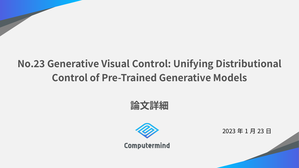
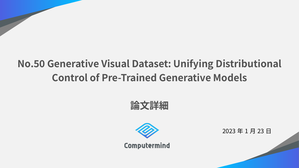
No.23: No.23 -> No.50
Visual Control: Control -> Dataset
